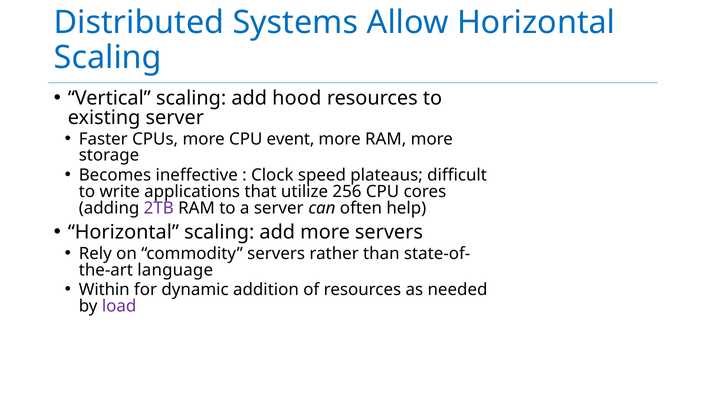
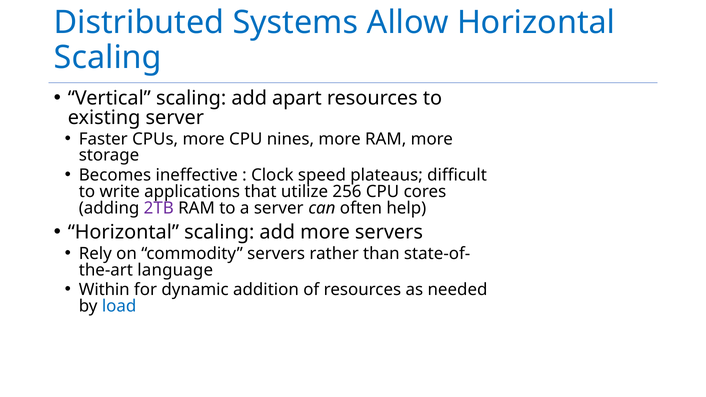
hood: hood -> apart
event: event -> nines
load colour: purple -> blue
